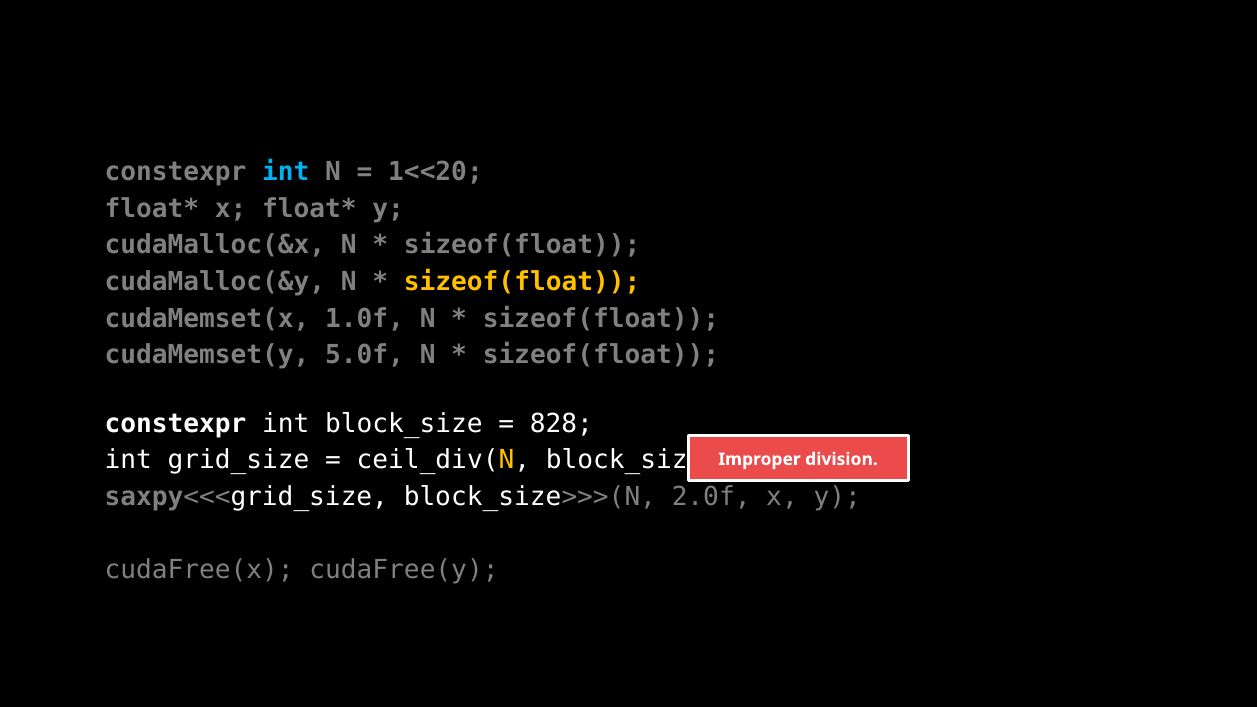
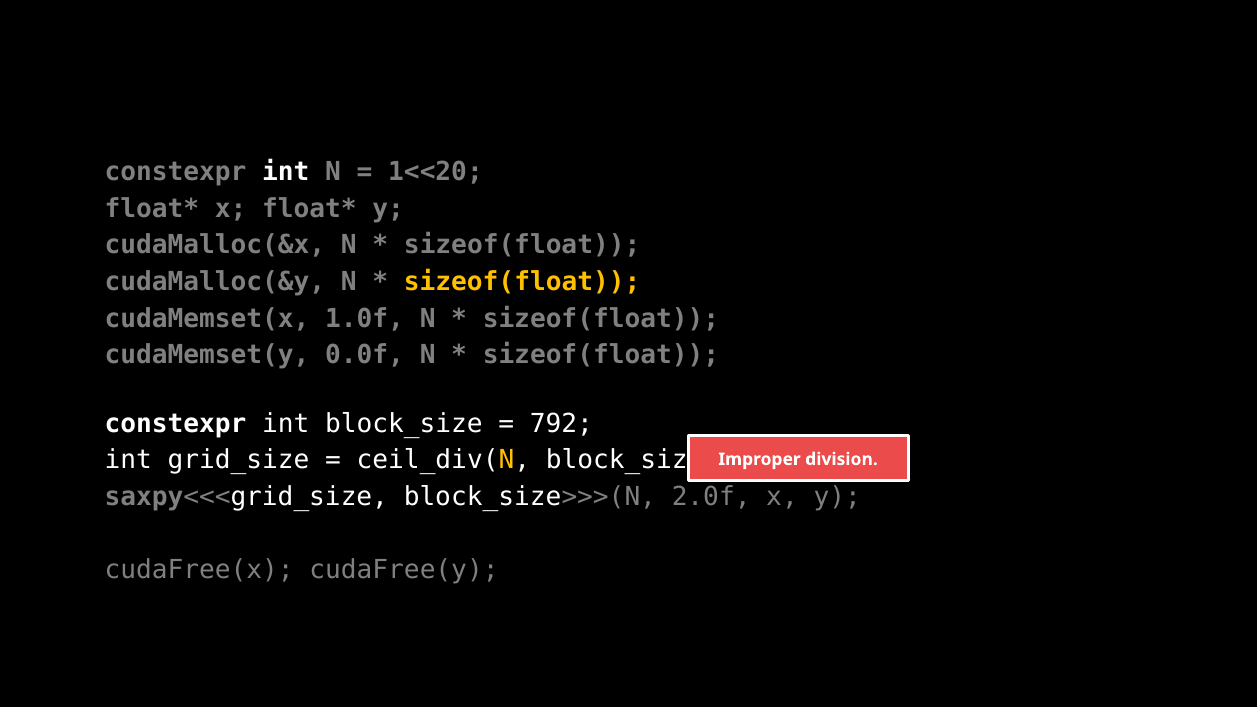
int at (286, 172) colour: light blue -> white
5.0f: 5.0f -> 0.0f
828: 828 -> 792
